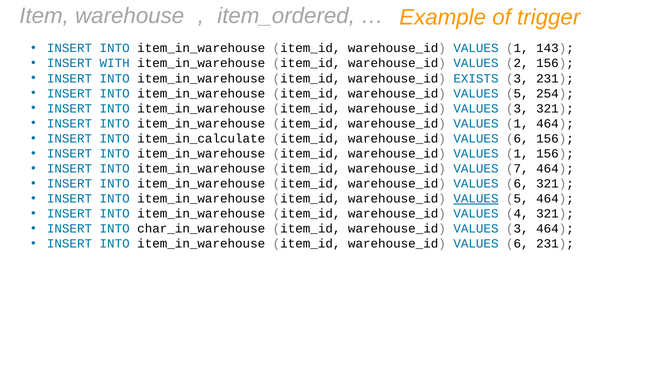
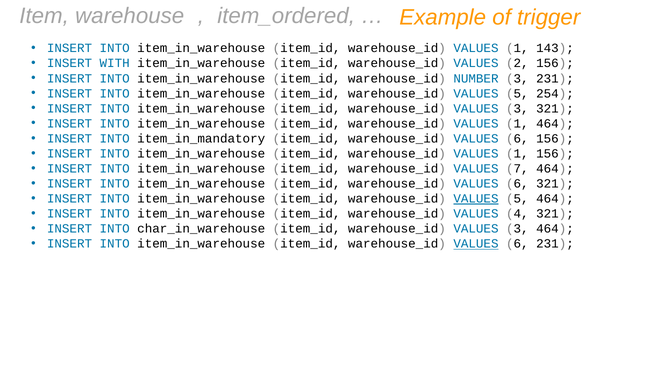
EXISTS: EXISTS -> NUMBER
item_in_calculate: item_in_calculate -> item_in_mandatory
VALUES at (476, 244) underline: none -> present
